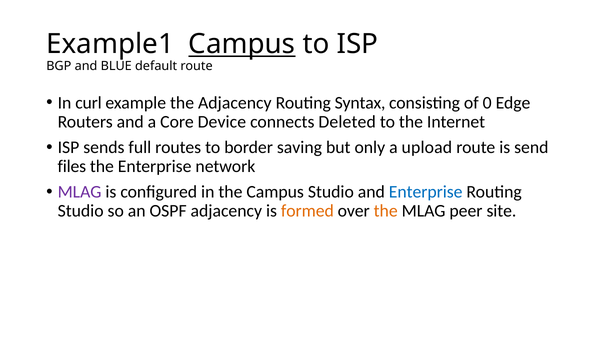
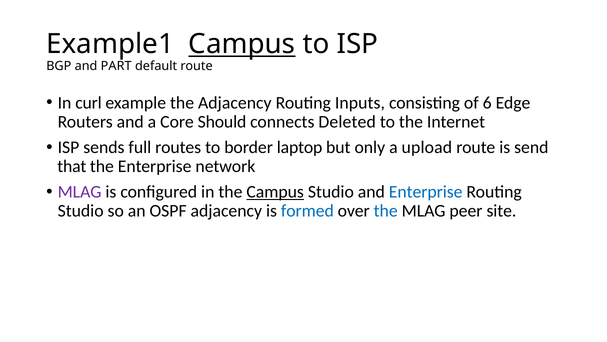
BLUE: BLUE -> PART
Syntax: Syntax -> Inputs
0: 0 -> 6
Device: Device -> Should
saving: saving -> laptop
files: files -> that
Campus at (275, 192) underline: none -> present
formed colour: orange -> blue
the at (386, 211) colour: orange -> blue
